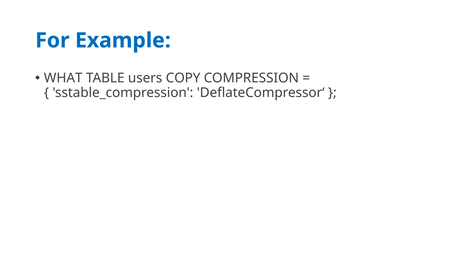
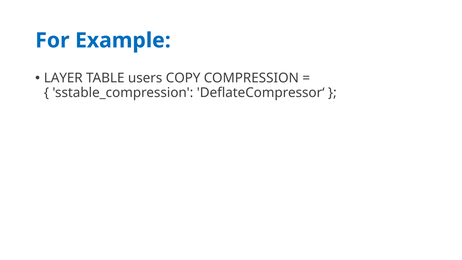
WHAT: WHAT -> LAYER
